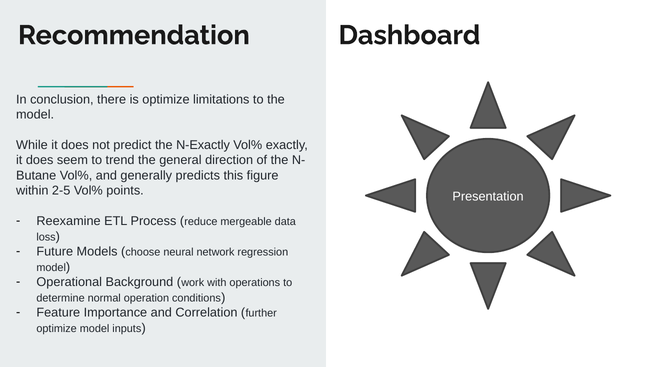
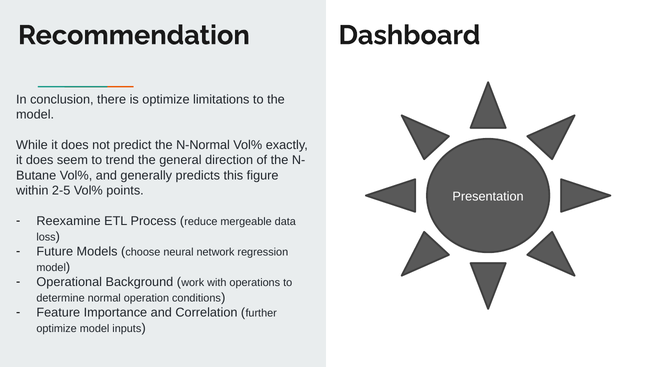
N-Exactly: N-Exactly -> N-Normal
